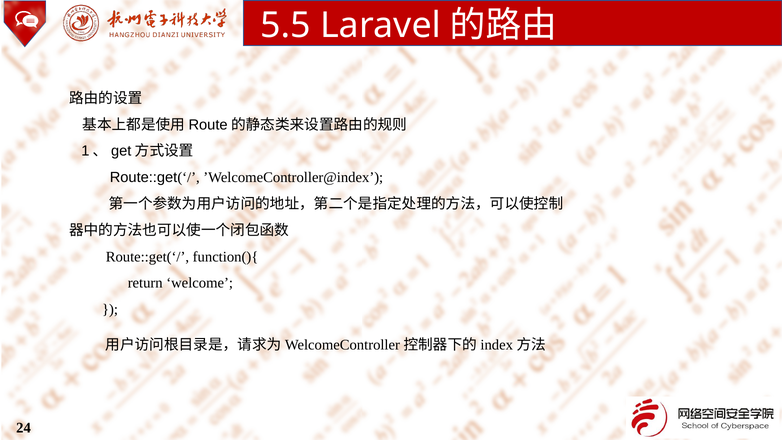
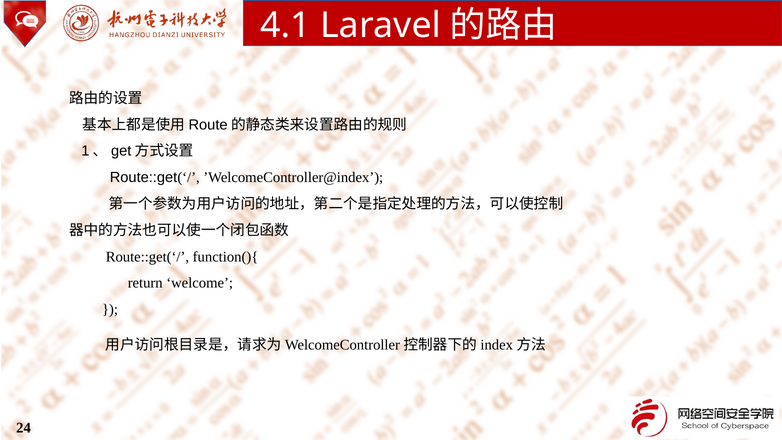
5.5: 5.5 -> 4.1
